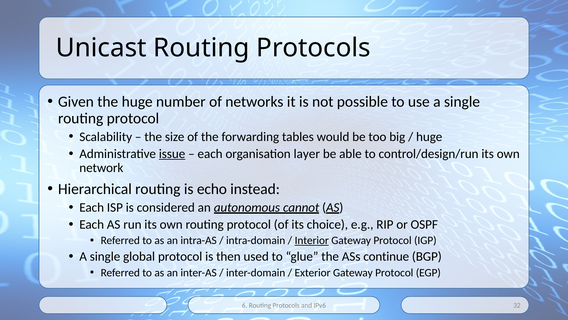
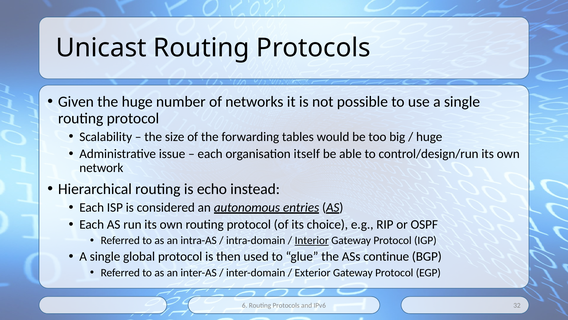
issue underline: present -> none
layer: layer -> itself
cannot: cannot -> entries
